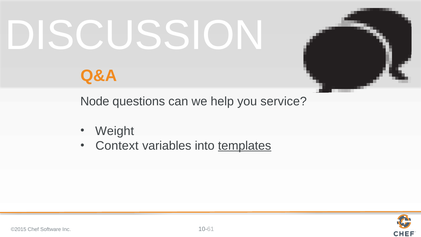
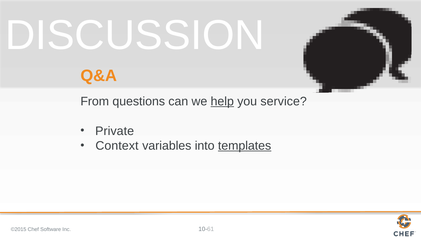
Node: Node -> From
help underline: none -> present
Weight: Weight -> Private
